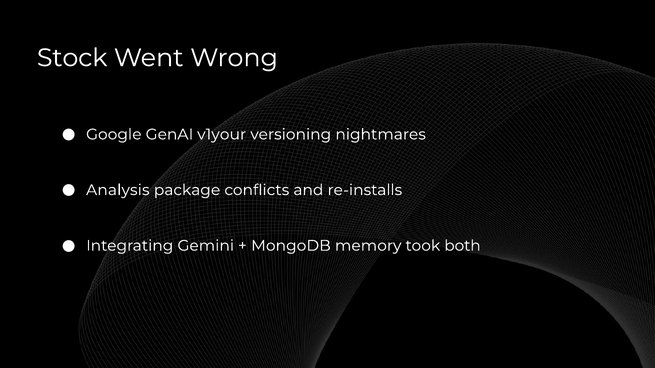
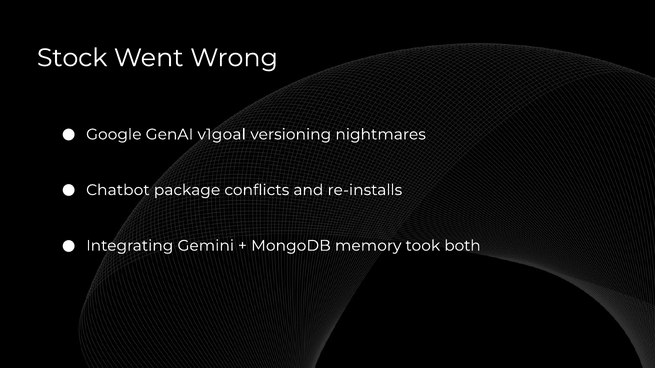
v1your: v1your -> v1goal
Analysis: Analysis -> Chatbot
